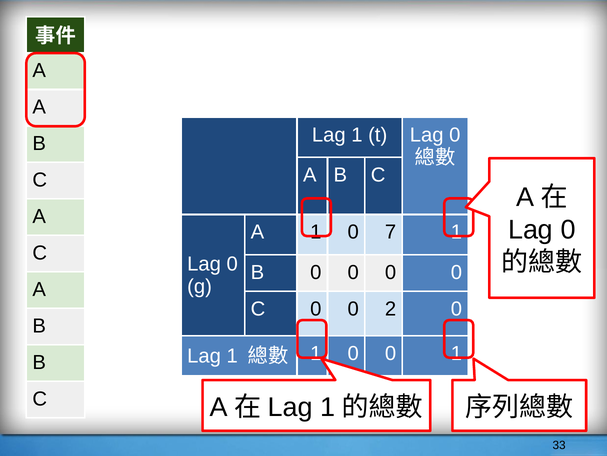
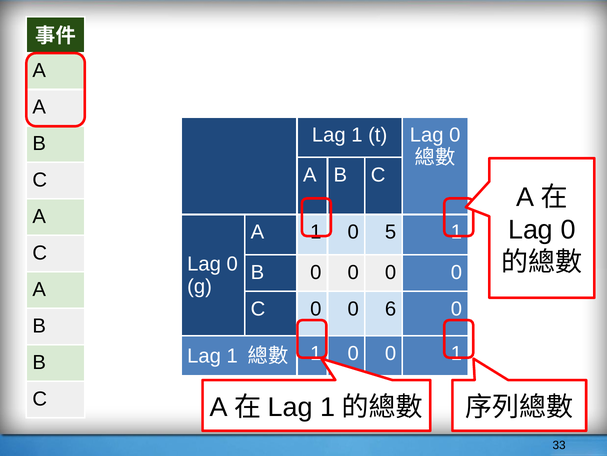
7: 7 -> 5
2: 2 -> 6
